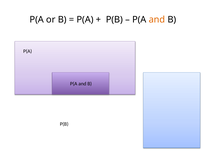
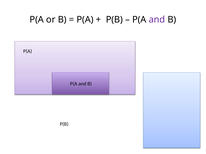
and at (157, 20) colour: orange -> purple
